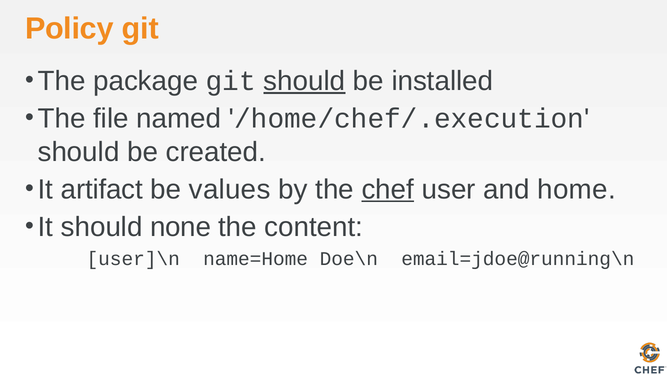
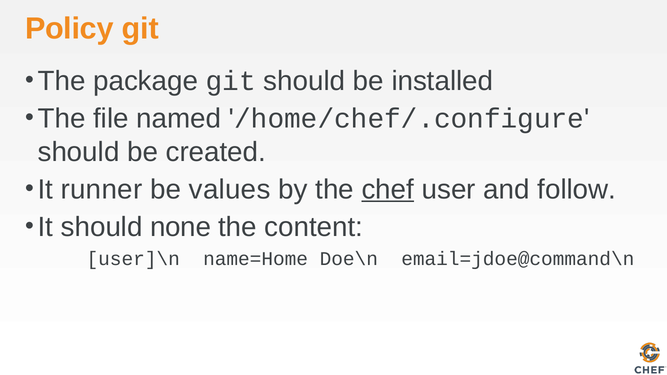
should at (304, 81) underline: present -> none
/home/chef/.execution: /home/chef/.execution -> /home/chef/.configure
artifact: artifact -> runner
home: home -> follow
email=jdoe@running\n: email=jdoe@running\n -> email=jdoe@command\n
